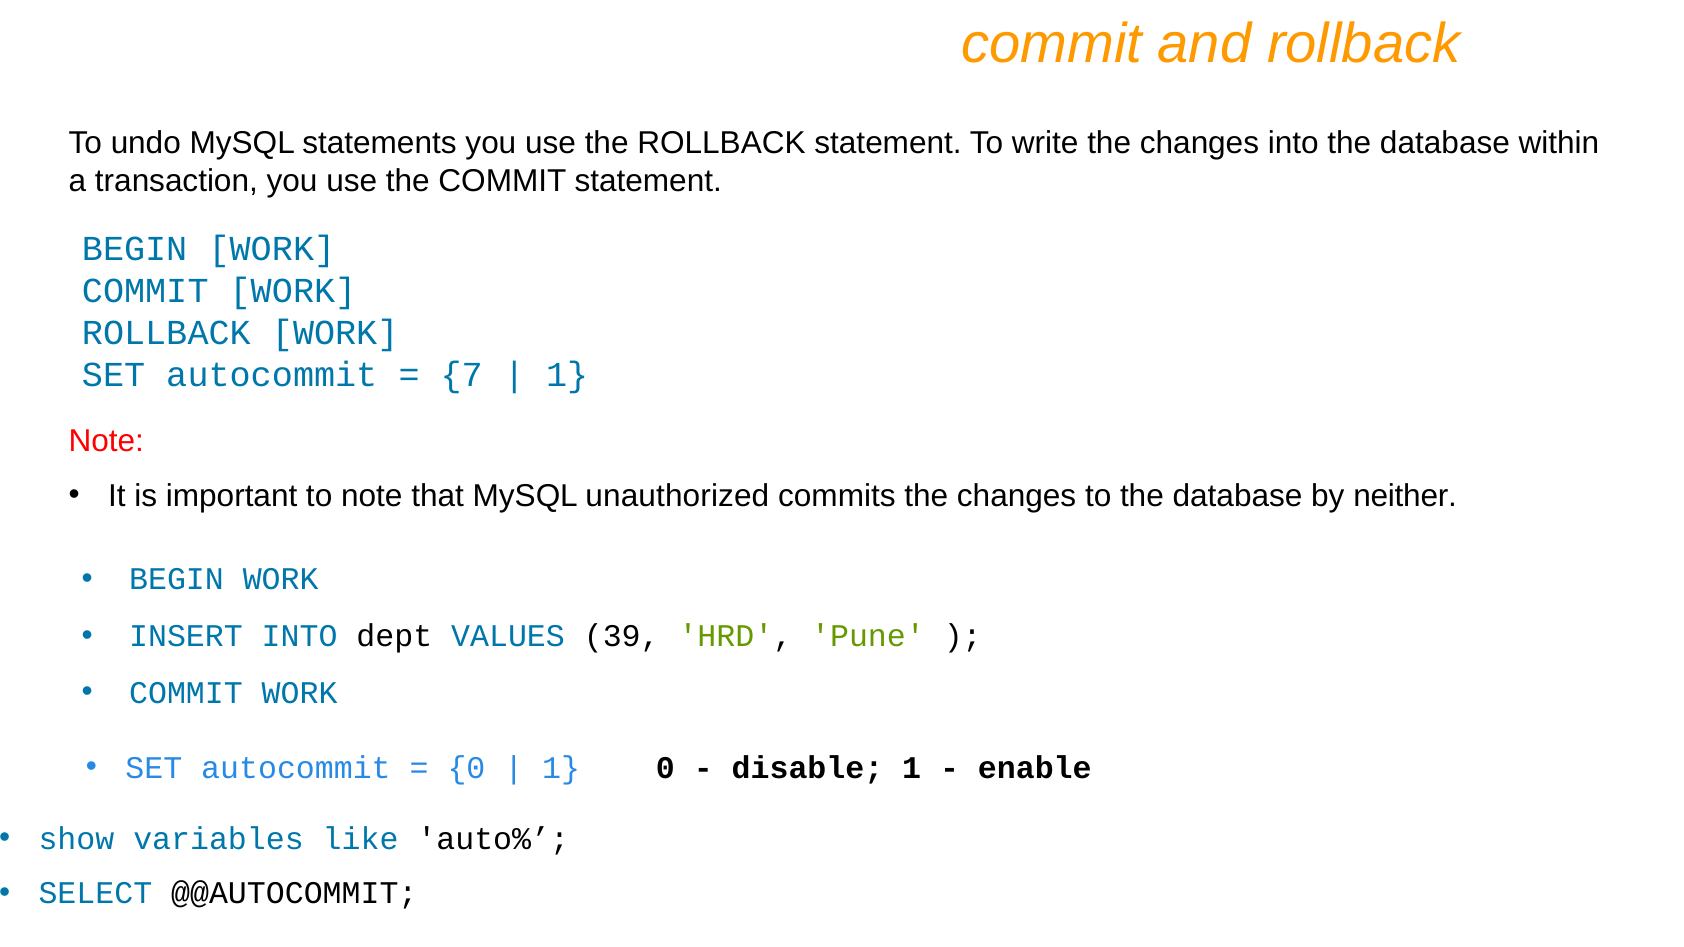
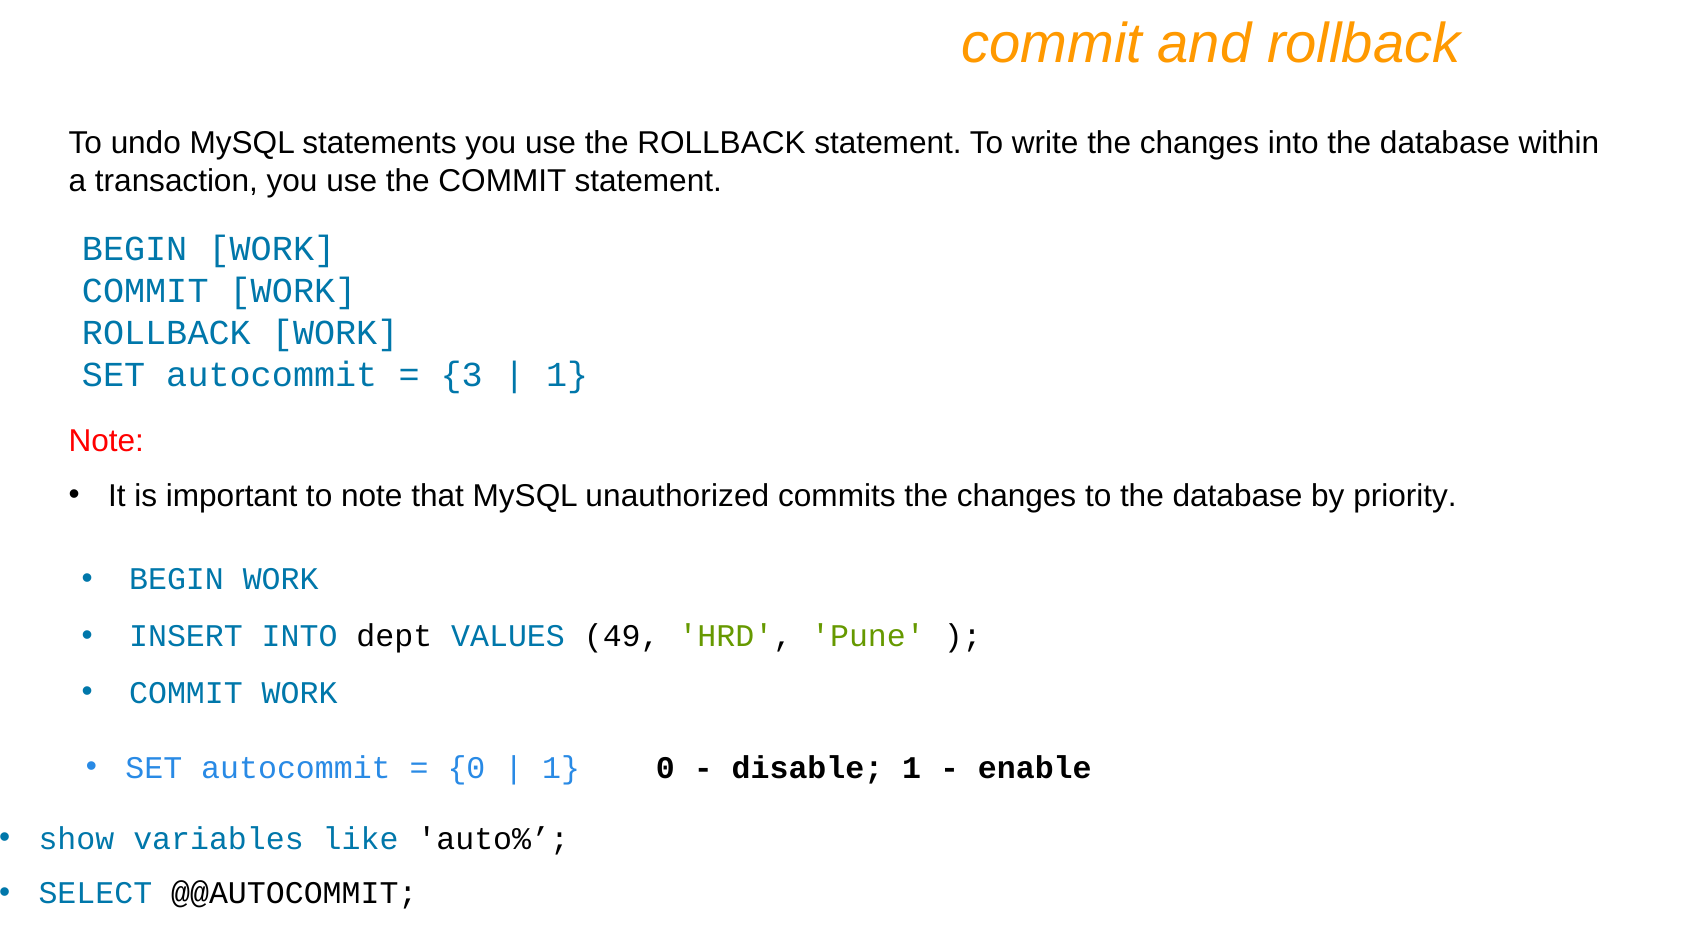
7: 7 -> 3
neither: neither -> priority
39: 39 -> 49
